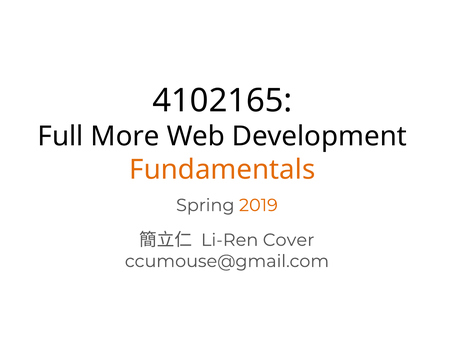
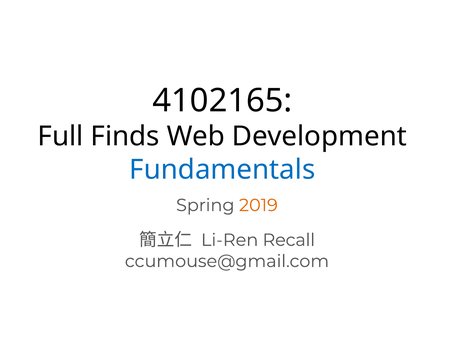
More: More -> Finds
Fundamentals colour: orange -> blue
Cover: Cover -> Recall
